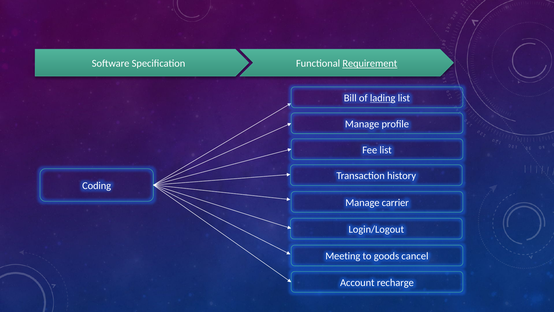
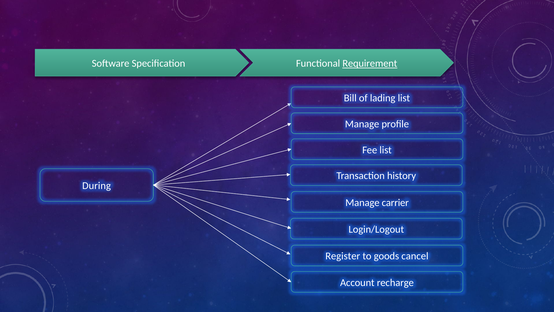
lading underline: present -> none
Coding: Coding -> During
Meeting: Meeting -> Register
